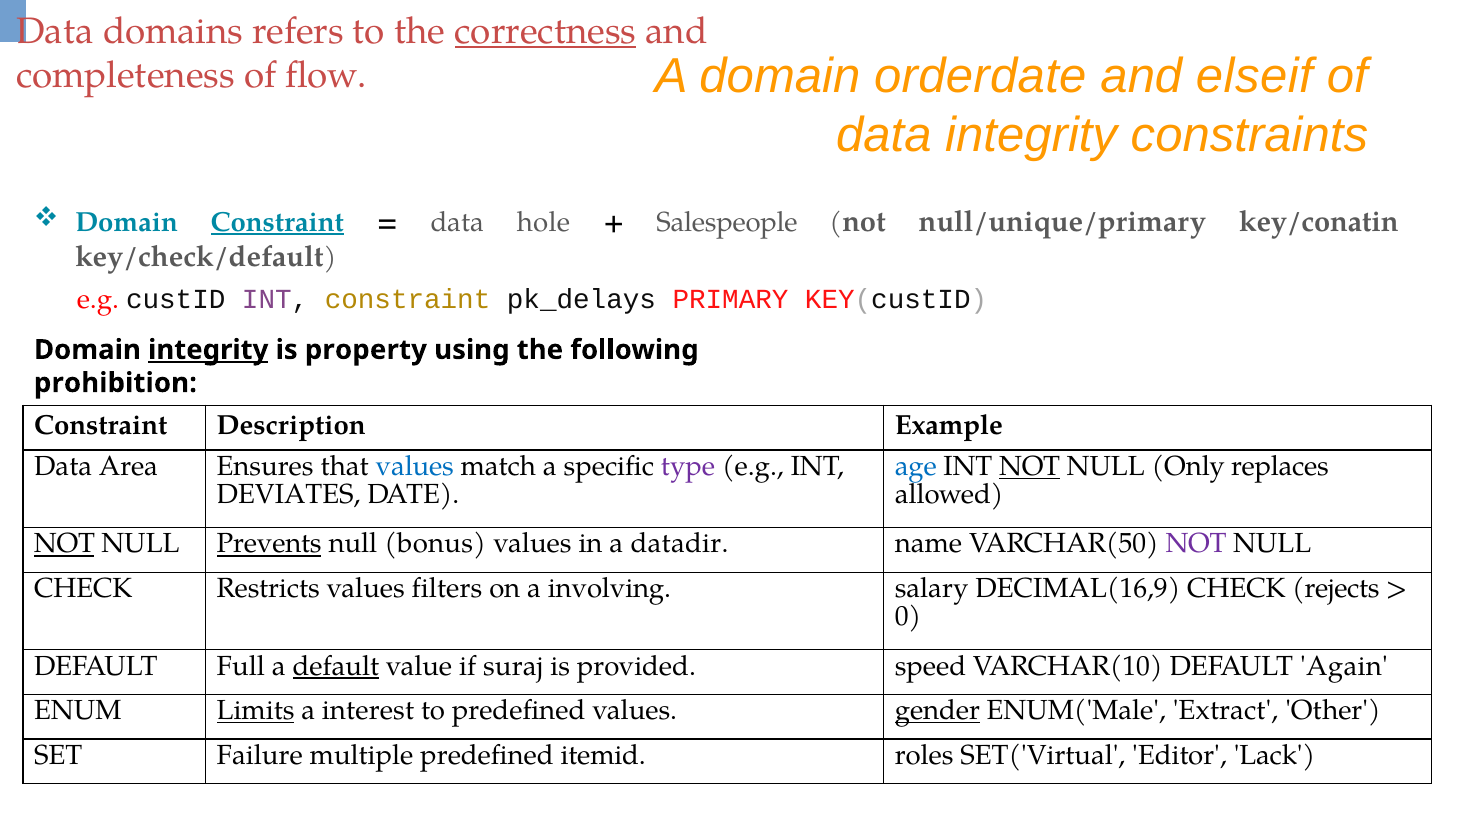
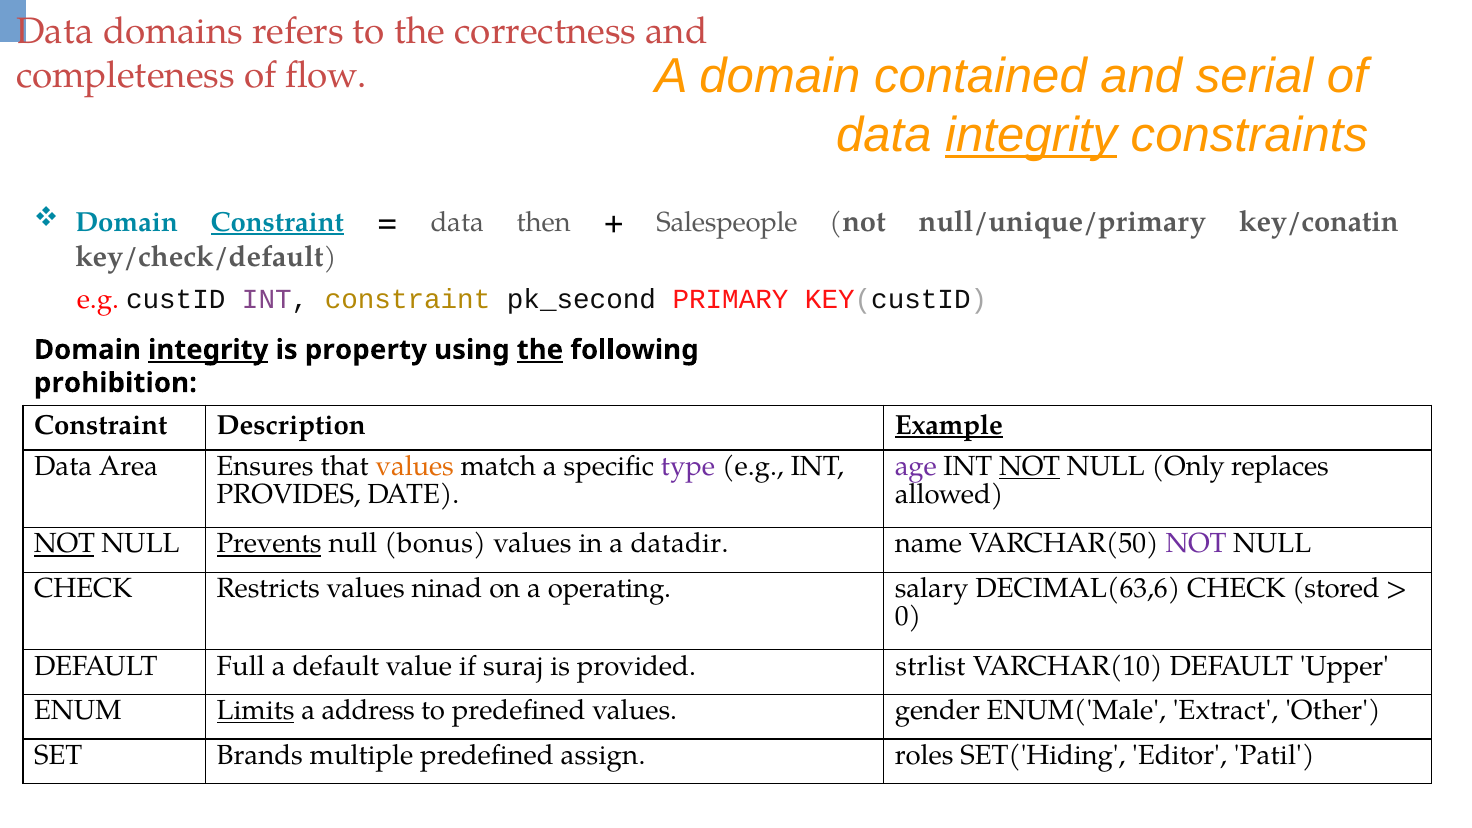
correctness underline: present -> none
orderdate: orderdate -> contained
elseif: elseif -> serial
integrity at (1031, 135) underline: none -> present
hole: hole -> then
pk_delays: pk_delays -> pk_second
the at (540, 350) underline: none -> present
Example underline: none -> present
values at (415, 467) colour: blue -> orange
age colour: blue -> purple
DEVIATES: DEVIATES -> PROVIDES
filters: filters -> ninad
involving: involving -> operating
DECIMAL(16,9: DECIMAL(16,9 -> DECIMAL(63,6
rejects: rejects -> stored
default at (336, 666) underline: present -> none
speed: speed -> strlist
Again: Again -> Upper
interest: interest -> address
gender underline: present -> none
Failure: Failure -> Brands
itemid: itemid -> assign
SET('Virtual: SET('Virtual -> SET('Hiding
Lack: Lack -> Patil
